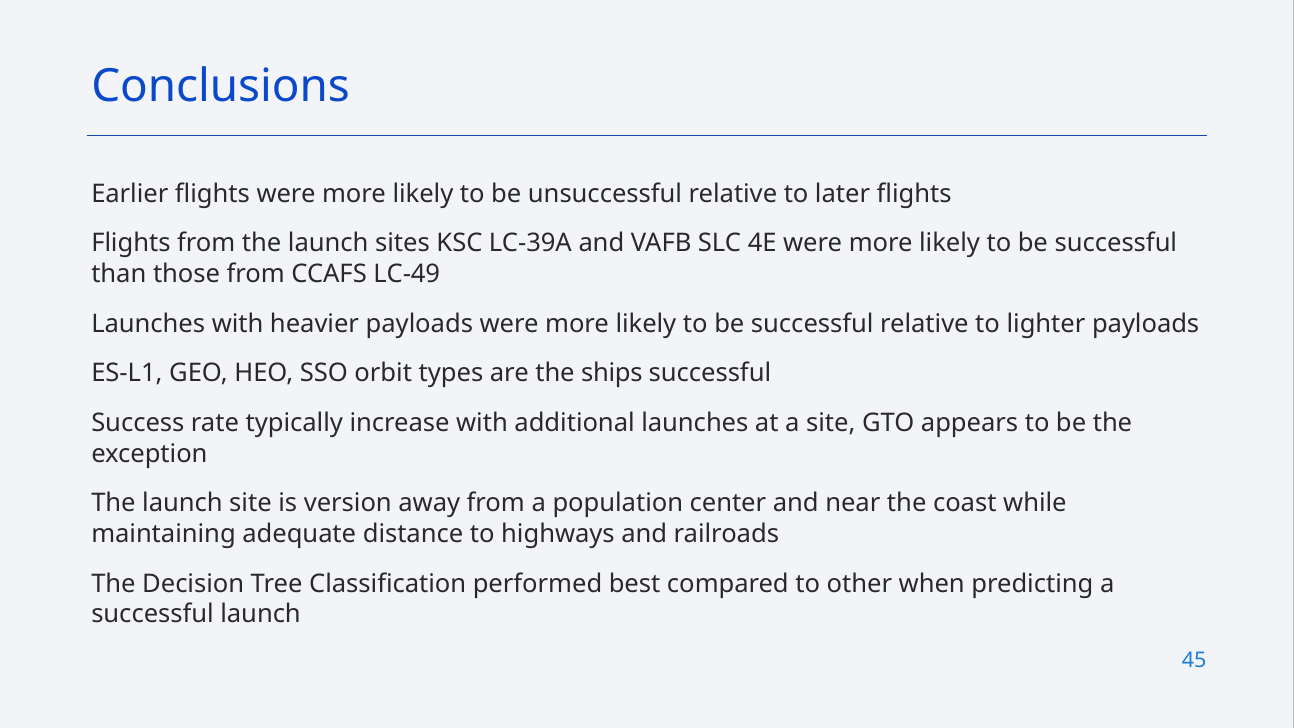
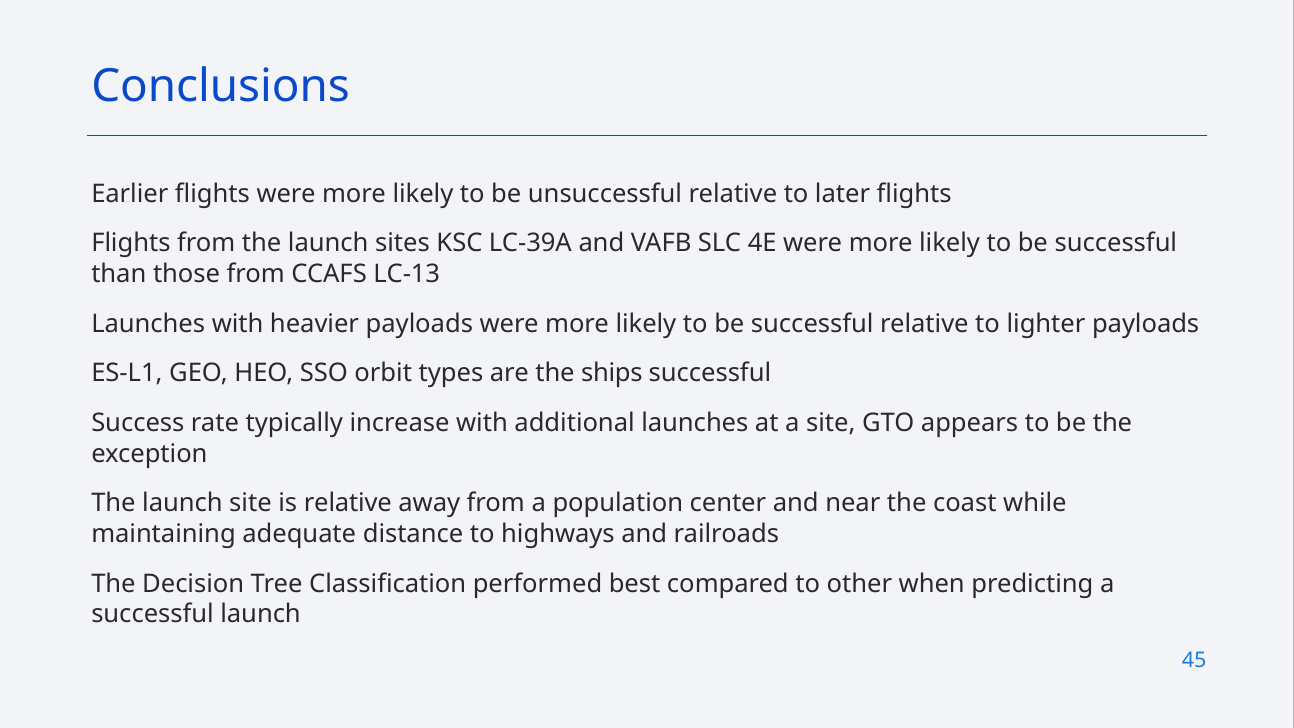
LC-49: LC-49 -> LC-13
is version: version -> relative
